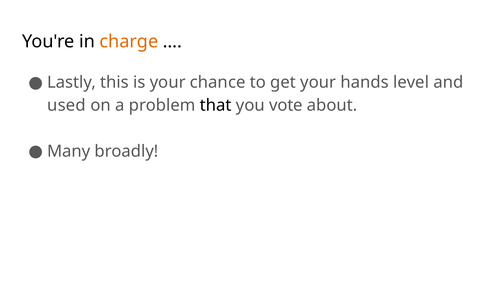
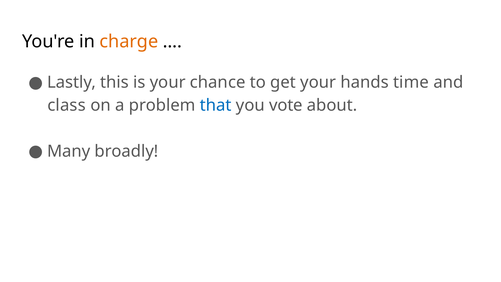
level: level -> time
used: used -> class
that colour: black -> blue
